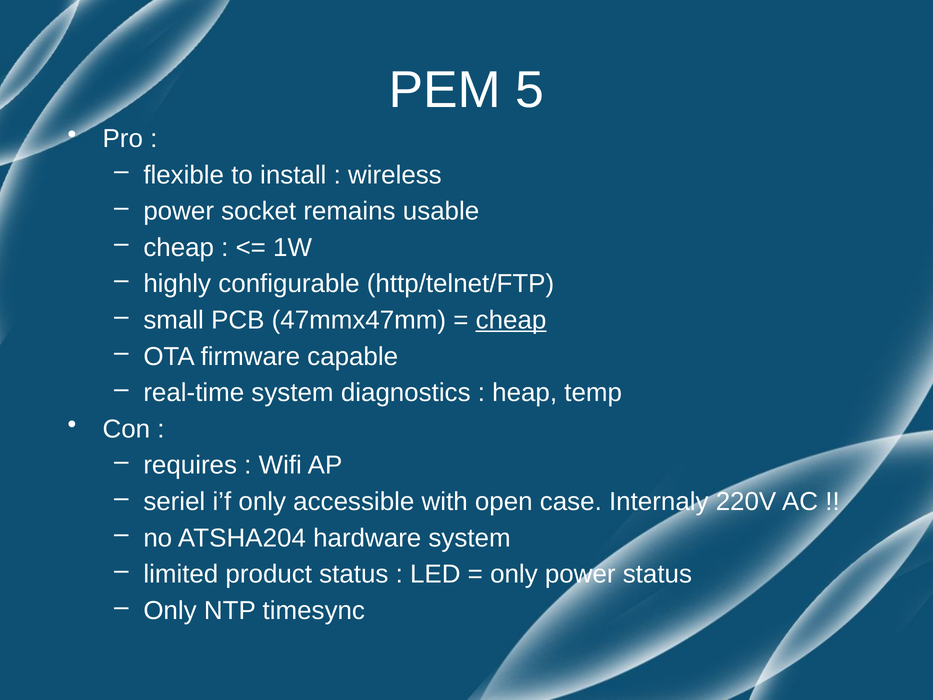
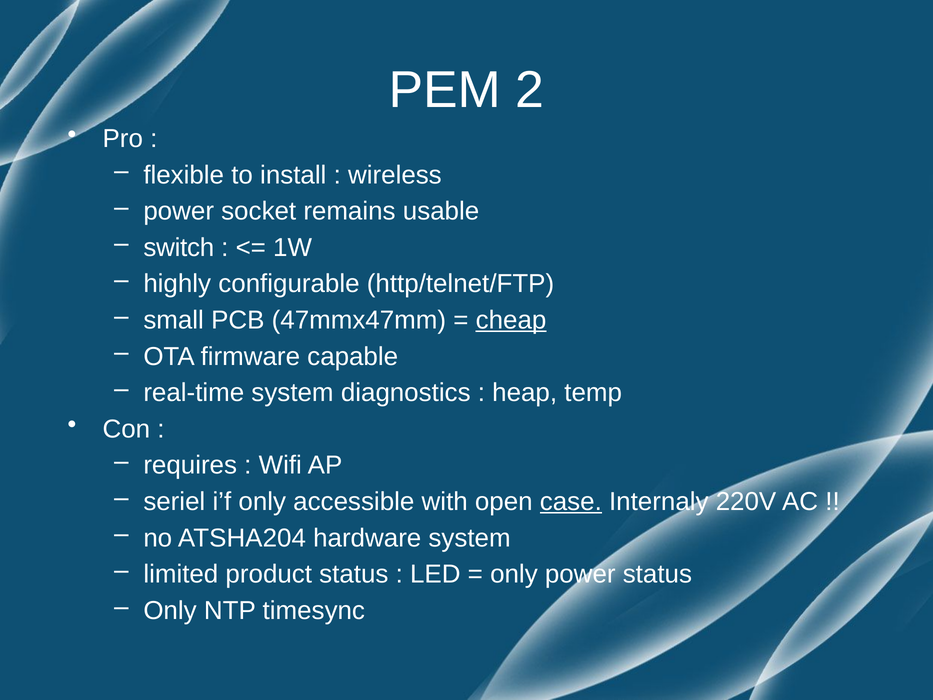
5: 5 -> 2
cheap at (179, 248): cheap -> switch
case underline: none -> present
